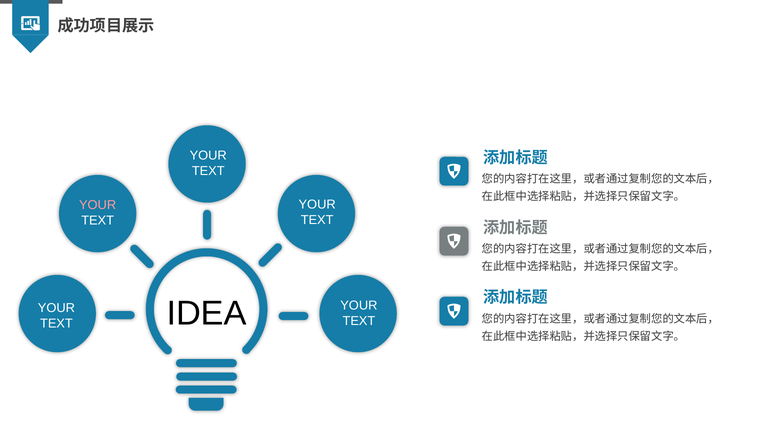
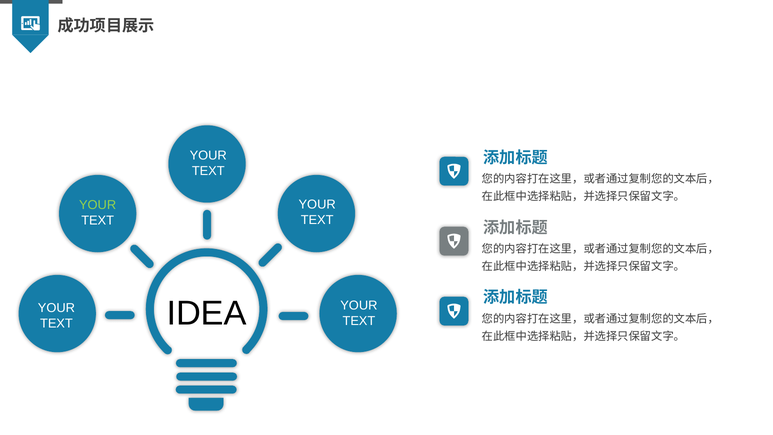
YOUR at (98, 205) colour: pink -> light green
